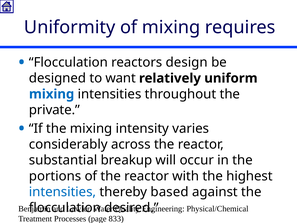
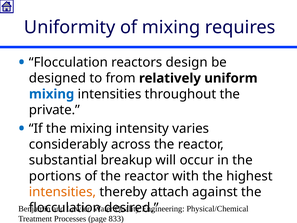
want: want -> from
intensities at (63, 192) colour: blue -> orange
based: based -> attach
